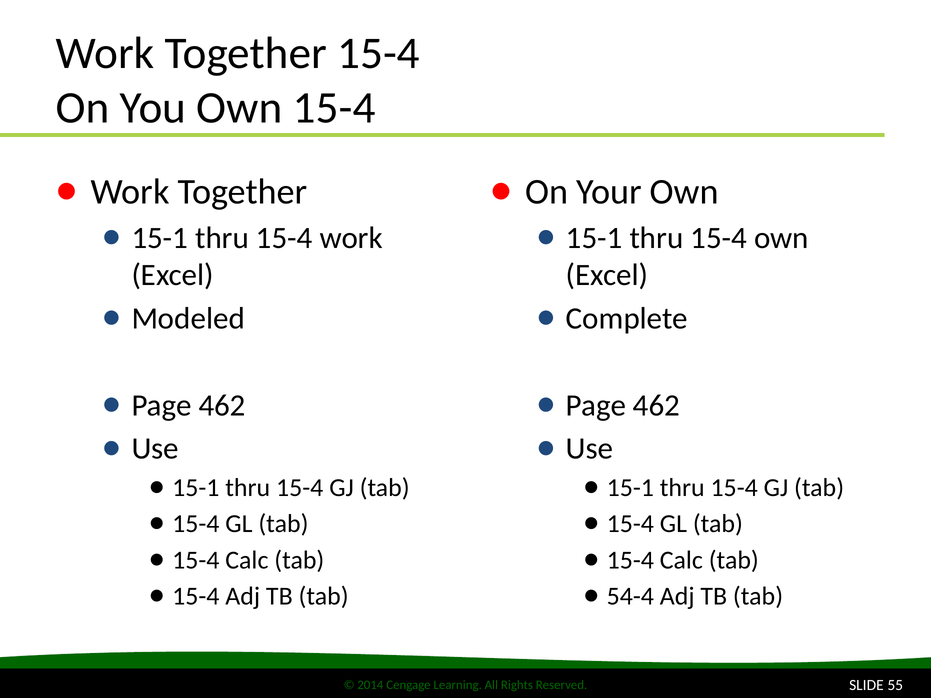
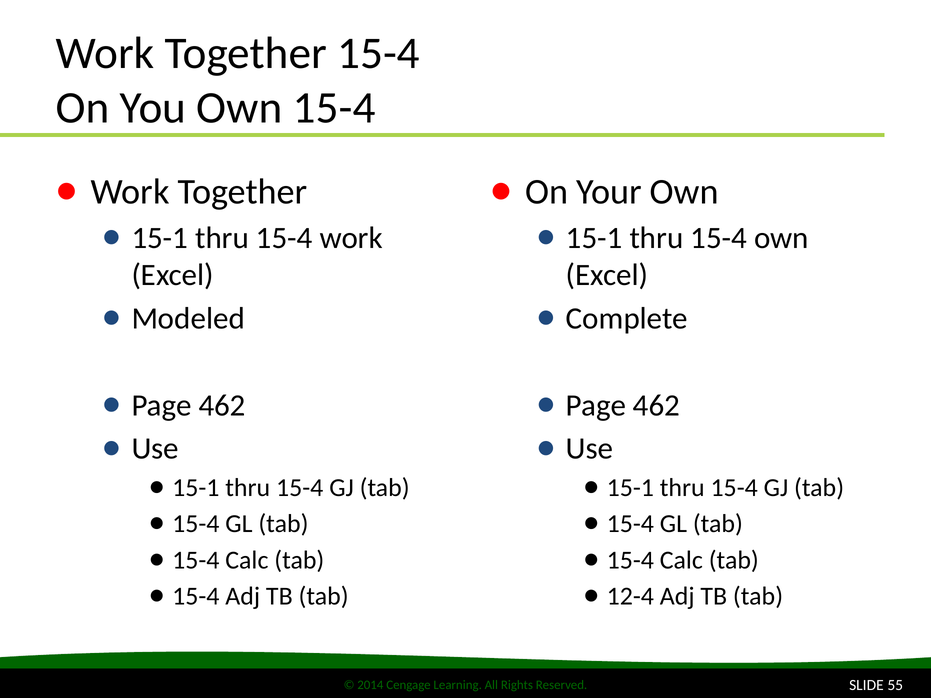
54-4: 54-4 -> 12-4
